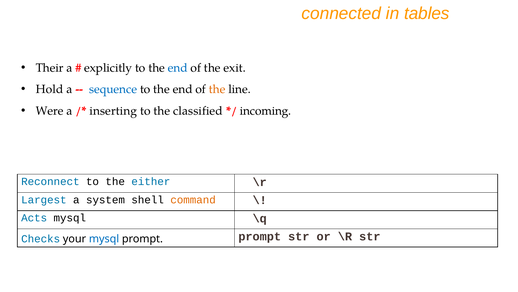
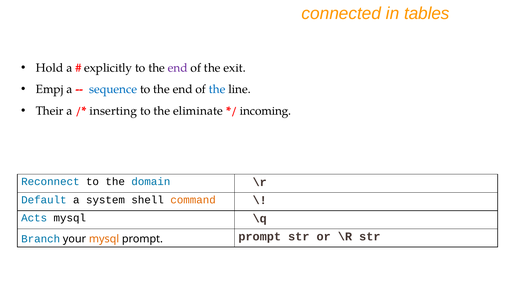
Their: Their -> Hold
end at (178, 68) colour: blue -> purple
Hold: Hold -> Empj
the at (217, 89) colour: orange -> blue
Were: Were -> Their
classified: classified -> eliminate
either: either -> domain
Largest: Largest -> Default
Checks: Checks -> Branch
mysql at (104, 238) colour: blue -> orange
